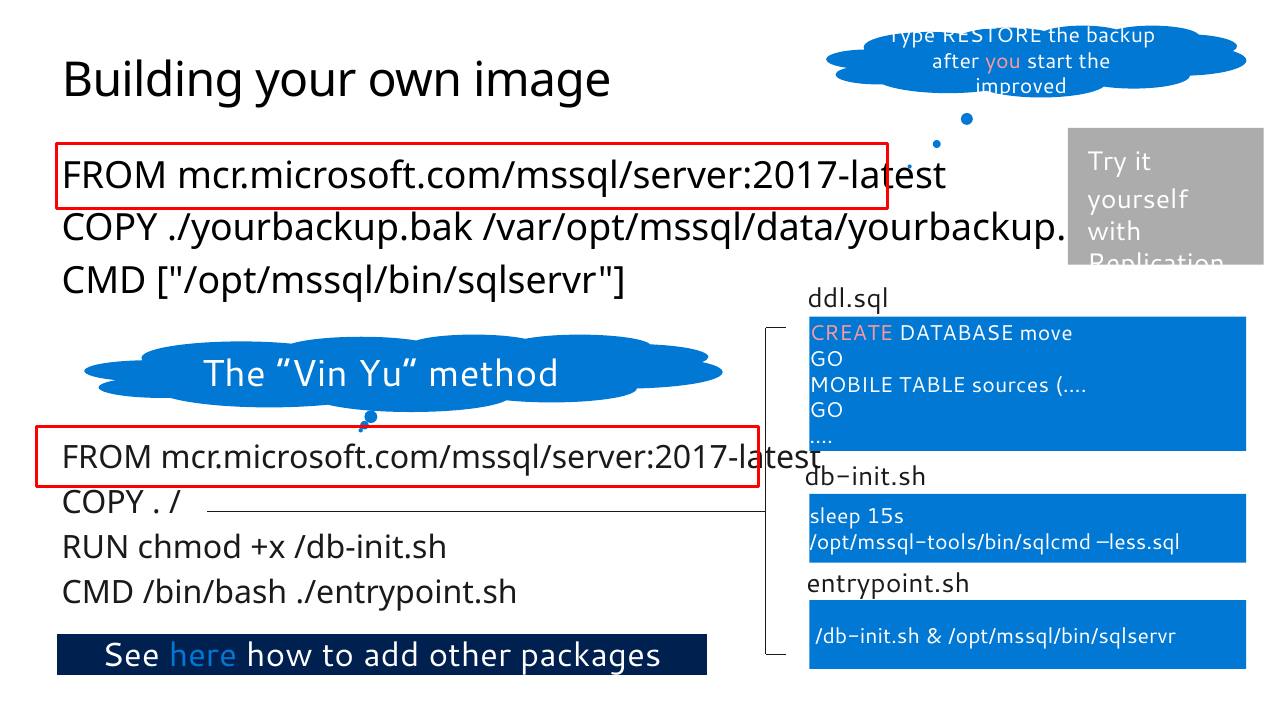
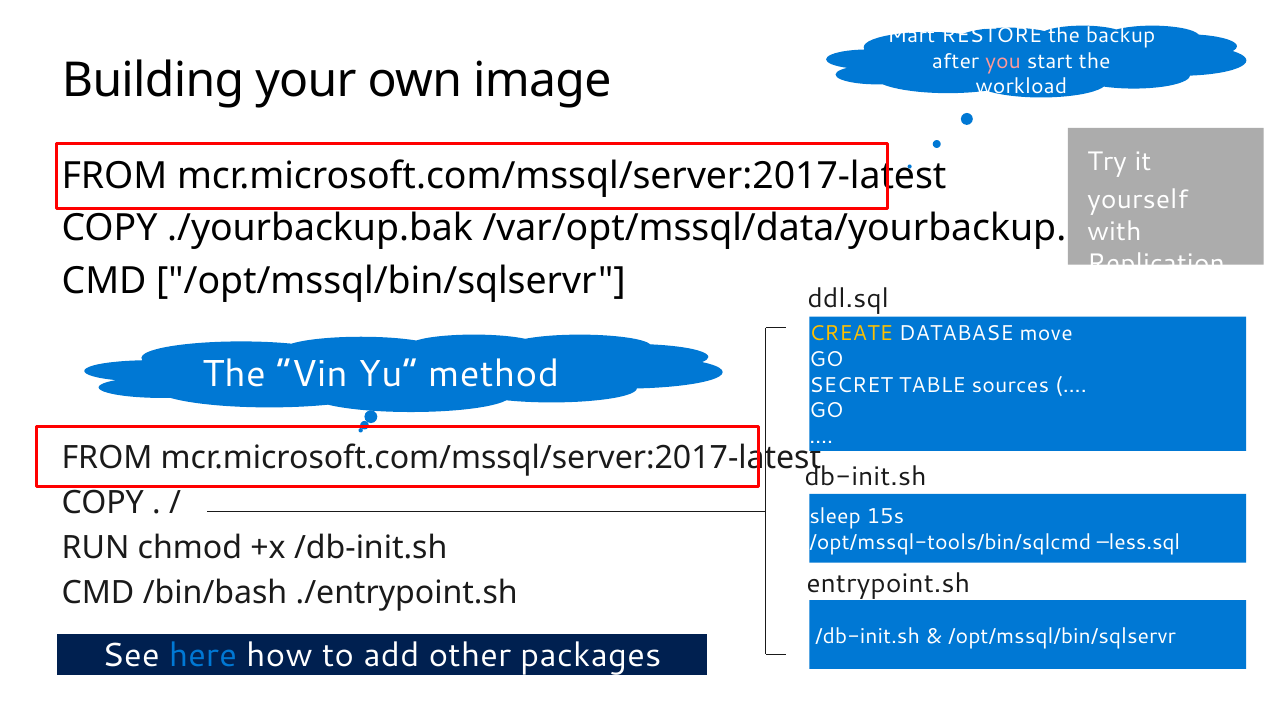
Type: Type -> Mart
improved: improved -> workload
CREATE colour: pink -> yellow
MOBILE: MOBILE -> SECRET
